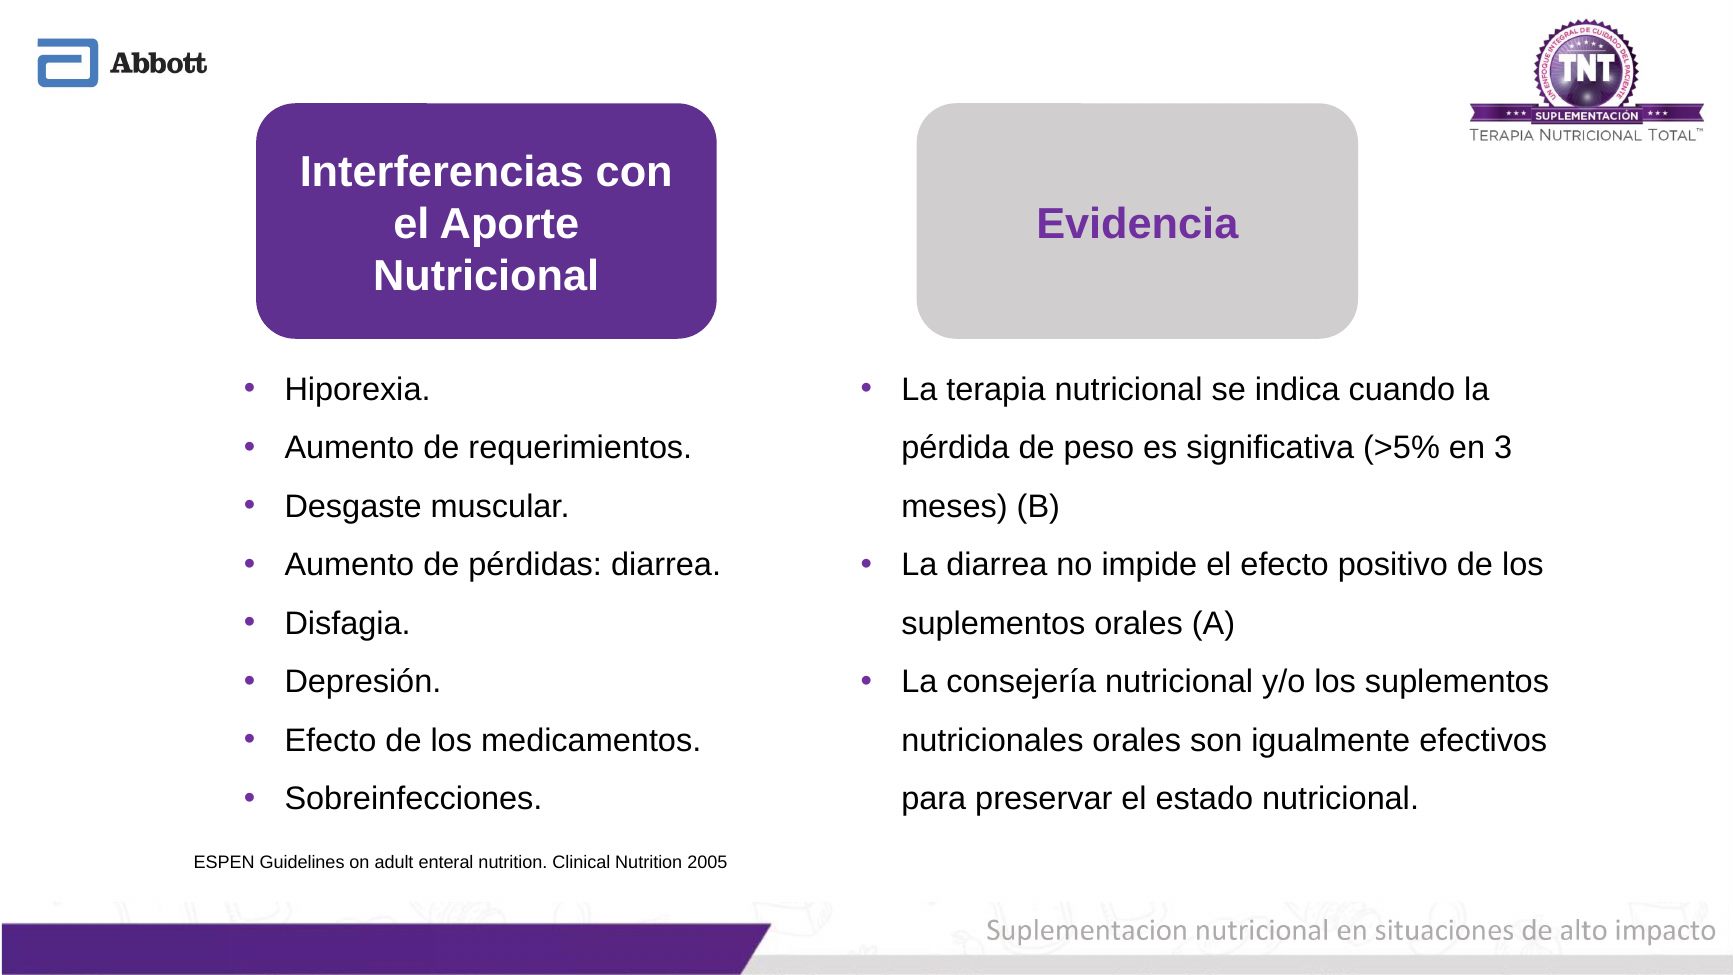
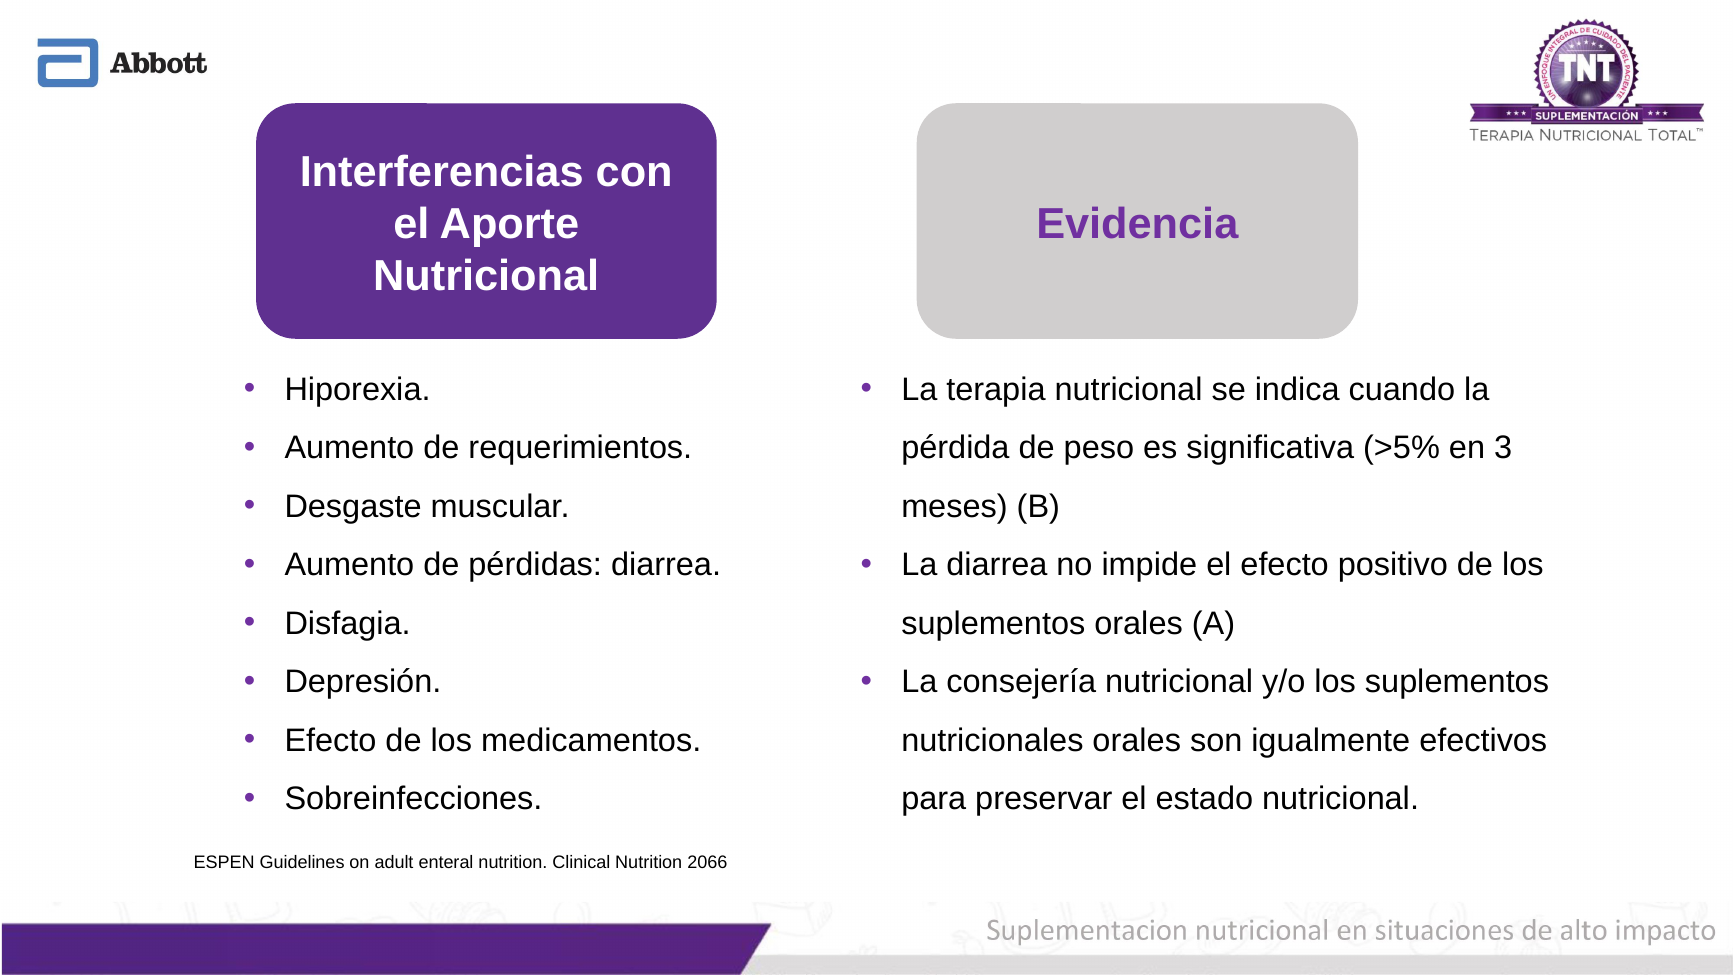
2005: 2005 -> 2066
